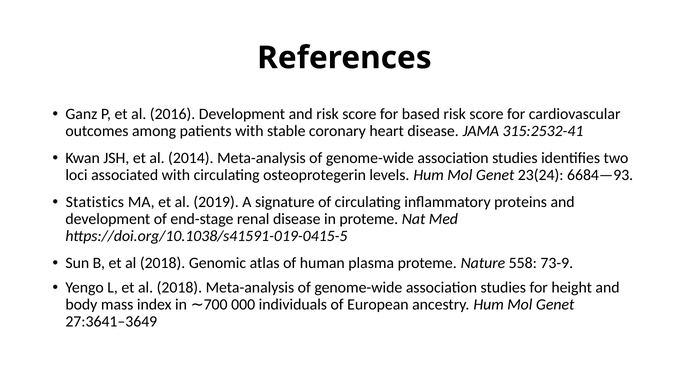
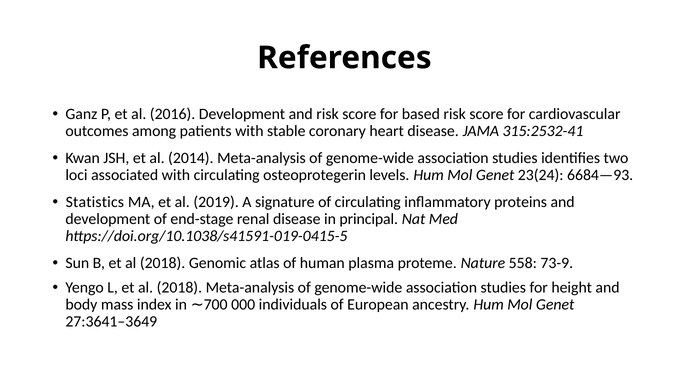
in proteme: proteme -> principal
